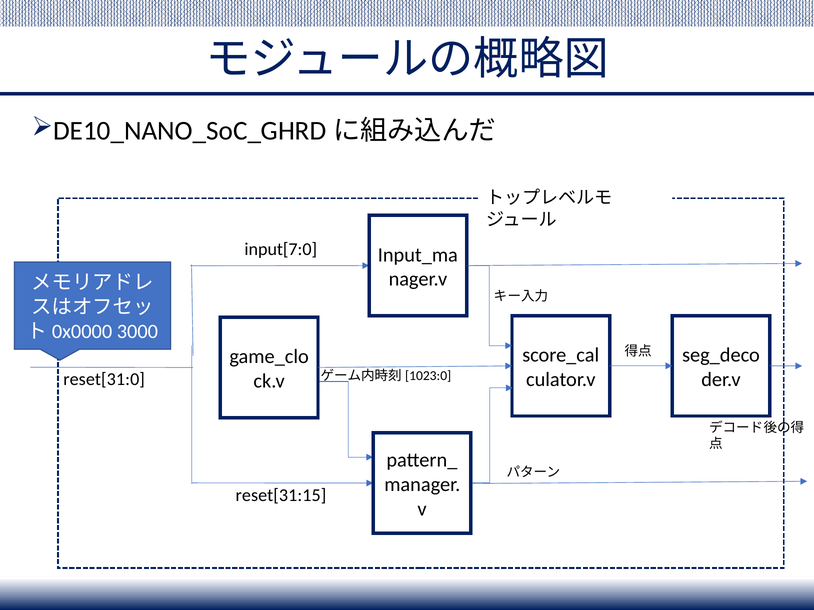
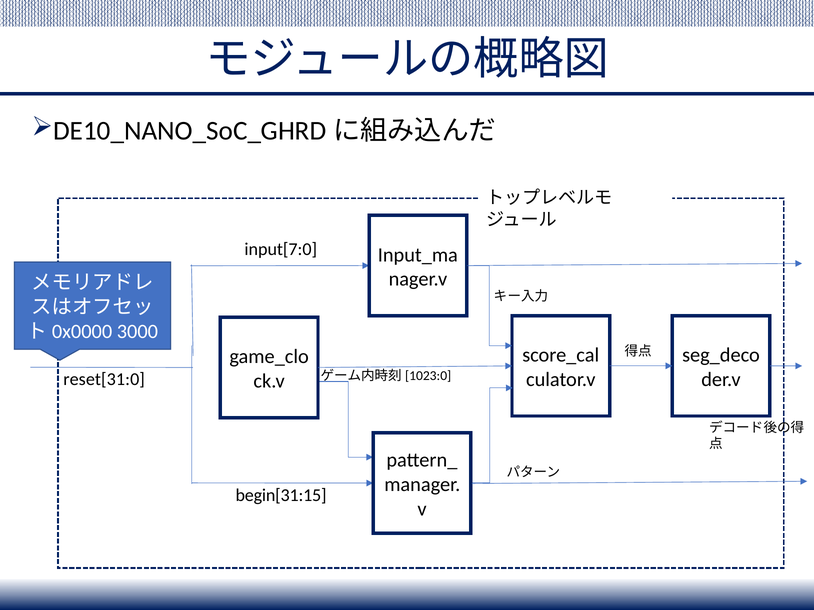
reset[31:15: reset[31:15 -> begin[31:15
